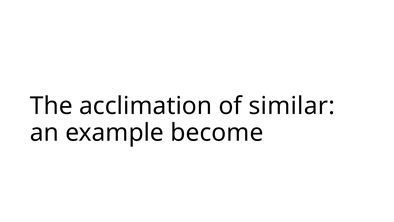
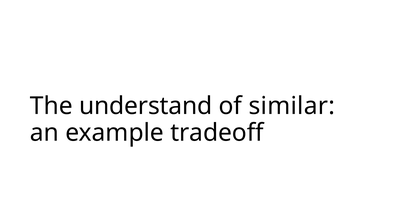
acclimation: acclimation -> understand
become: become -> tradeoff
